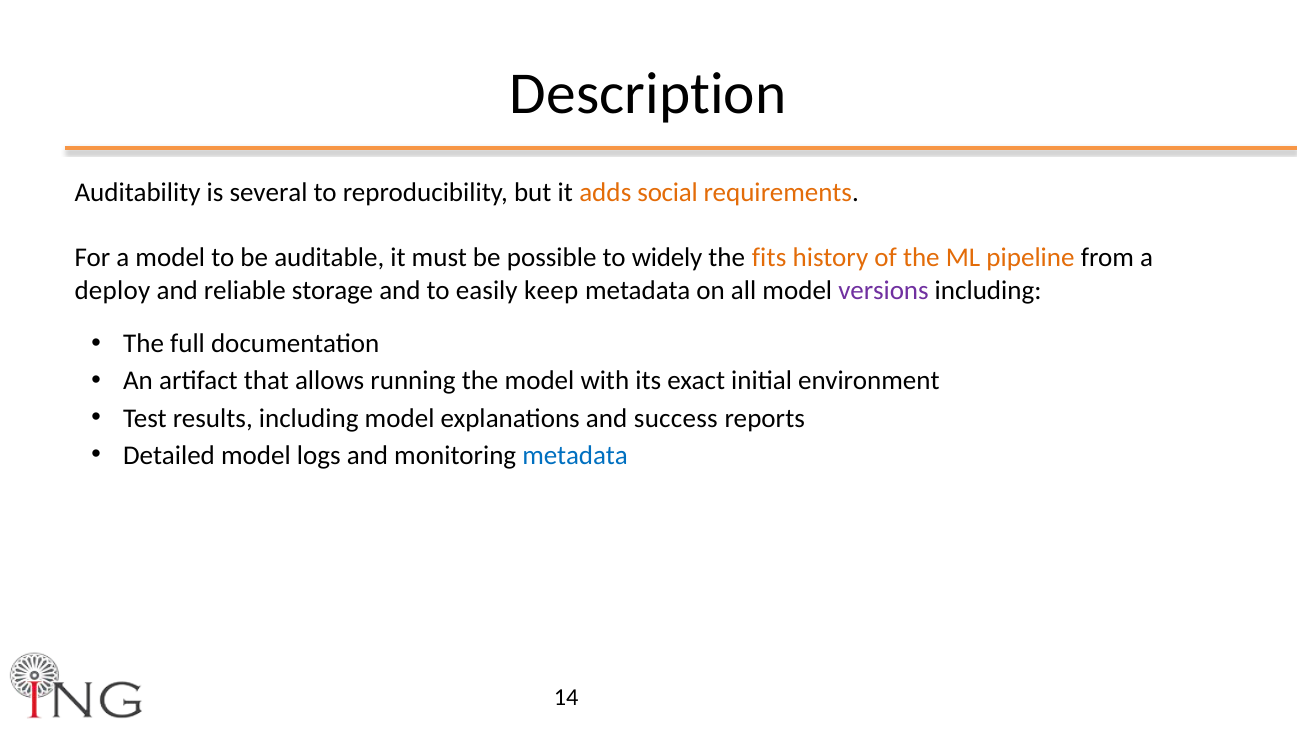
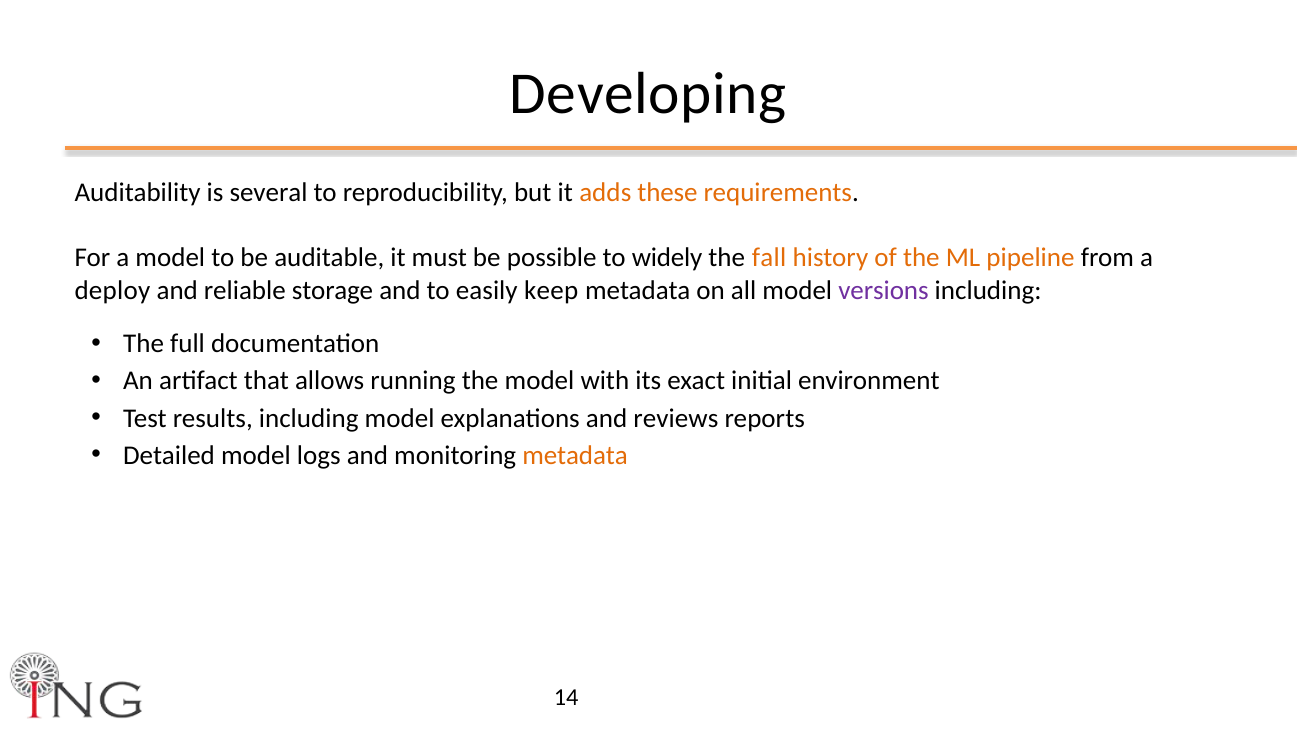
Description: Description -> Developing
social: social -> these
fits: fits -> fall
success: success -> reviews
metadata at (575, 456) colour: blue -> orange
